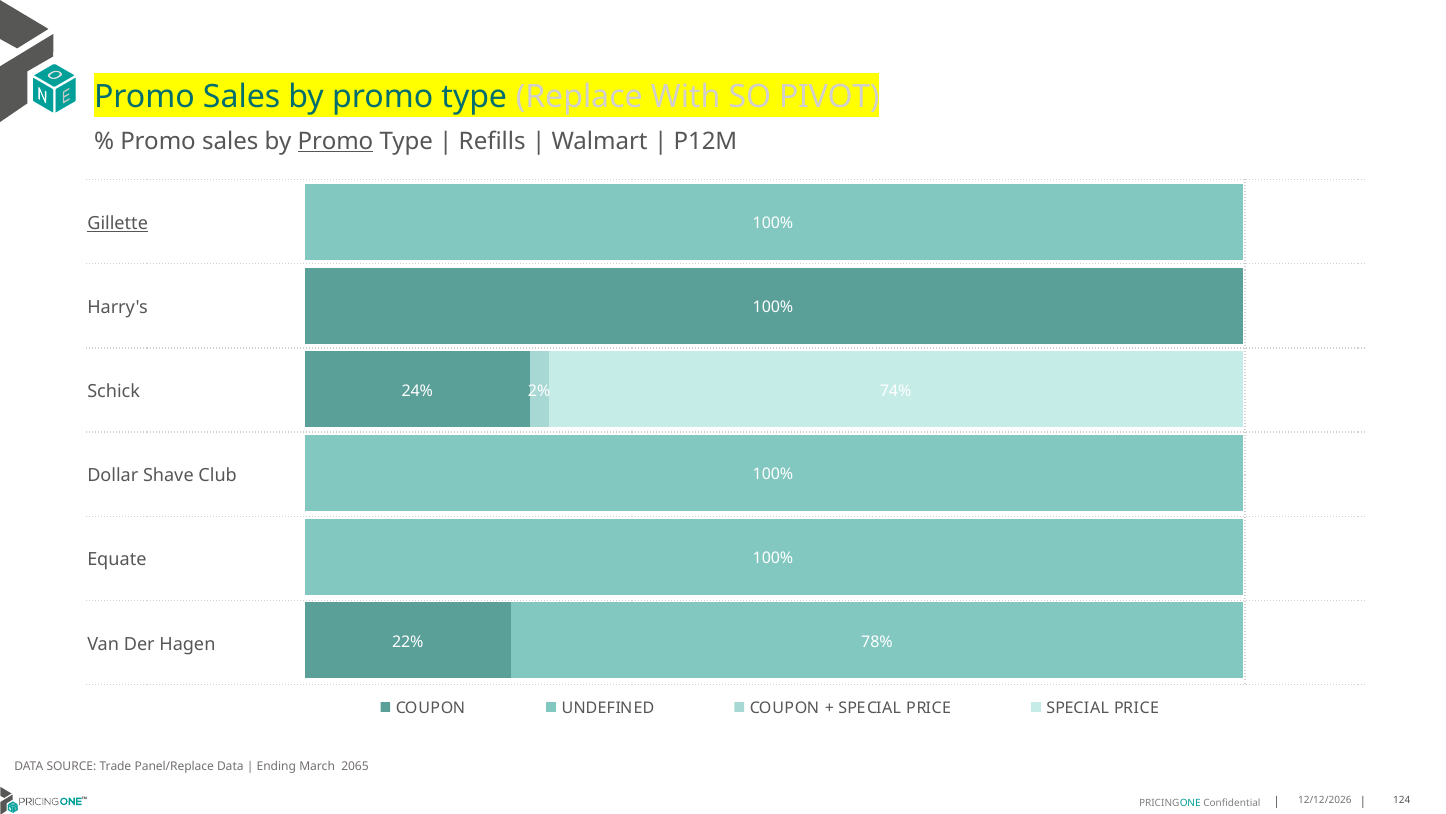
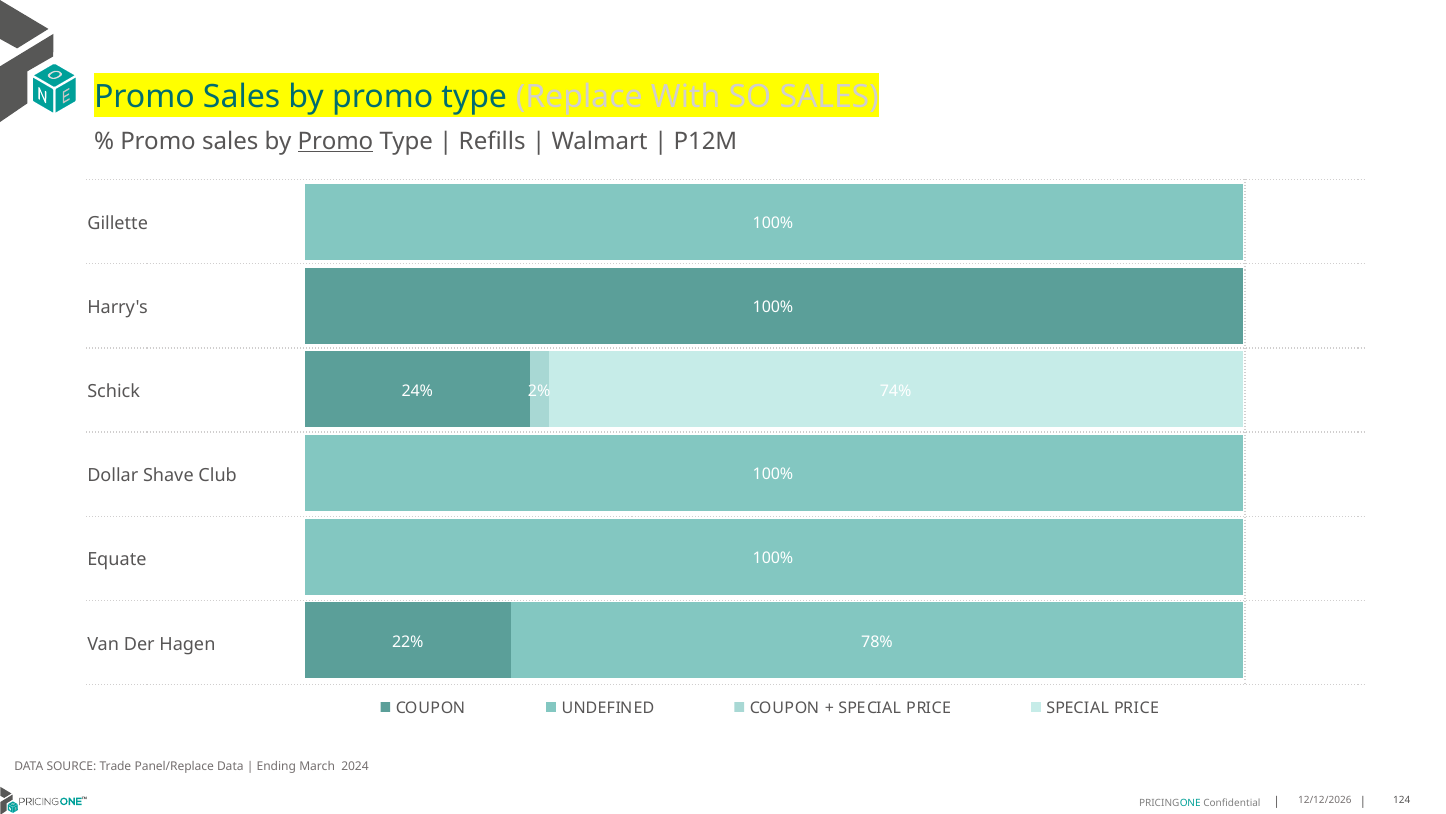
SO PIVOT: PIVOT -> SALES
Gillette underline: present -> none
2065: 2065 -> 2024
